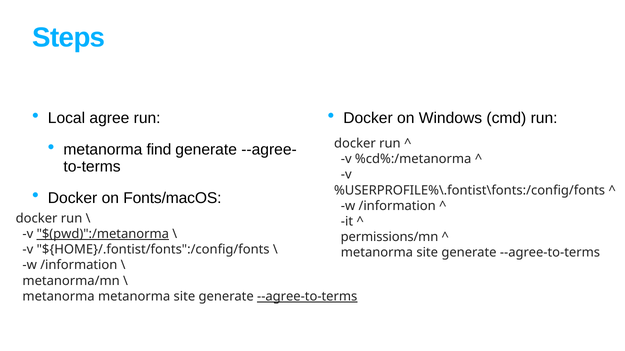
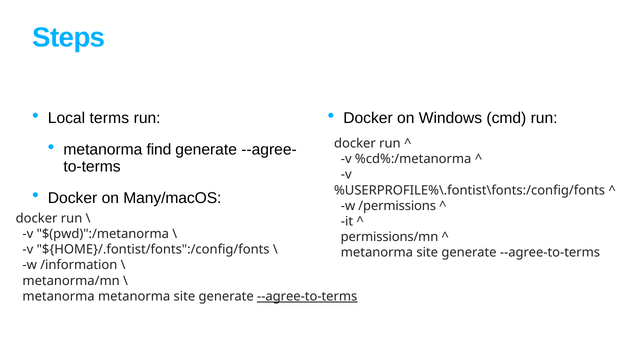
agree: agree -> terms
Fonts/macOS: Fonts/macOS -> Many/macOS
/information at (397, 206): /information -> /permissions
$(pwd)":/metanorma underline: present -> none
